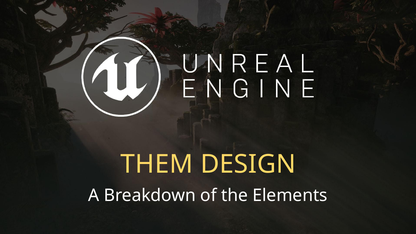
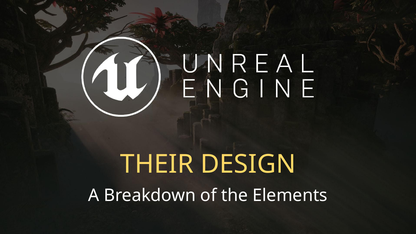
THEM: THEM -> THEIR
